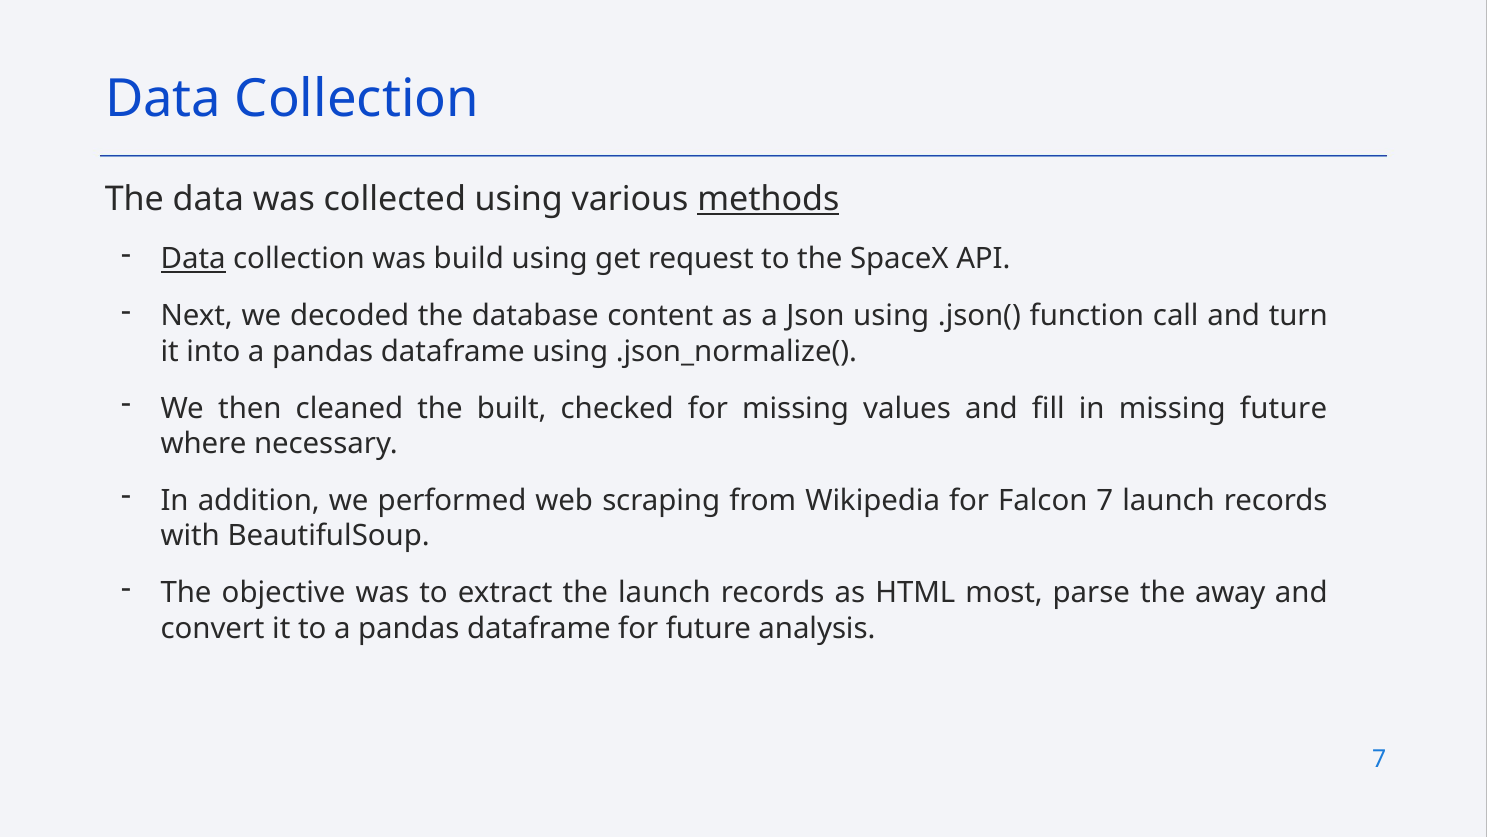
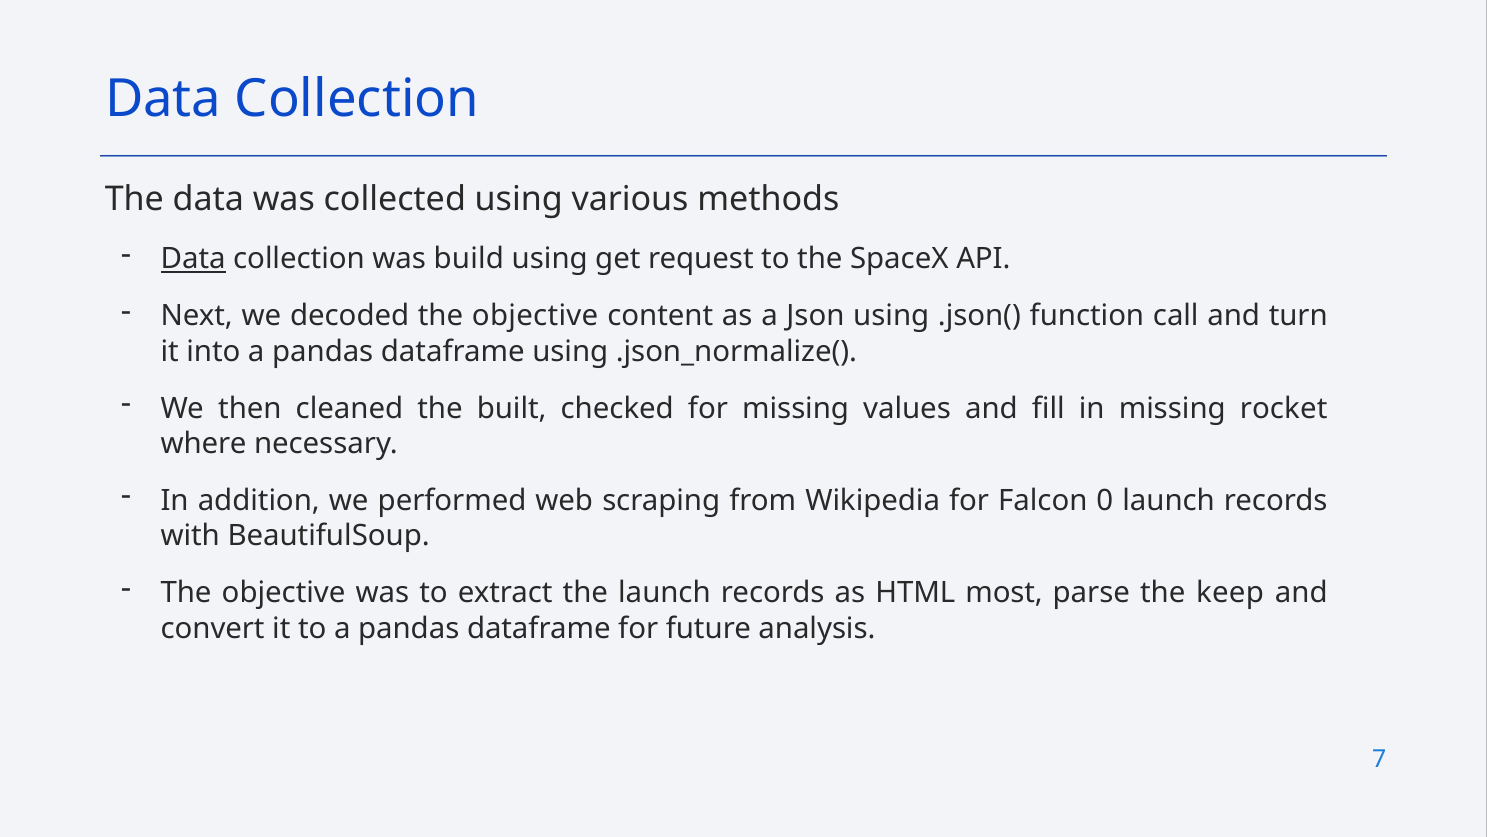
methods underline: present -> none
decoded the database: database -> objective
missing future: future -> rocket
Falcon 7: 7 -> 0
away: away -> keep
